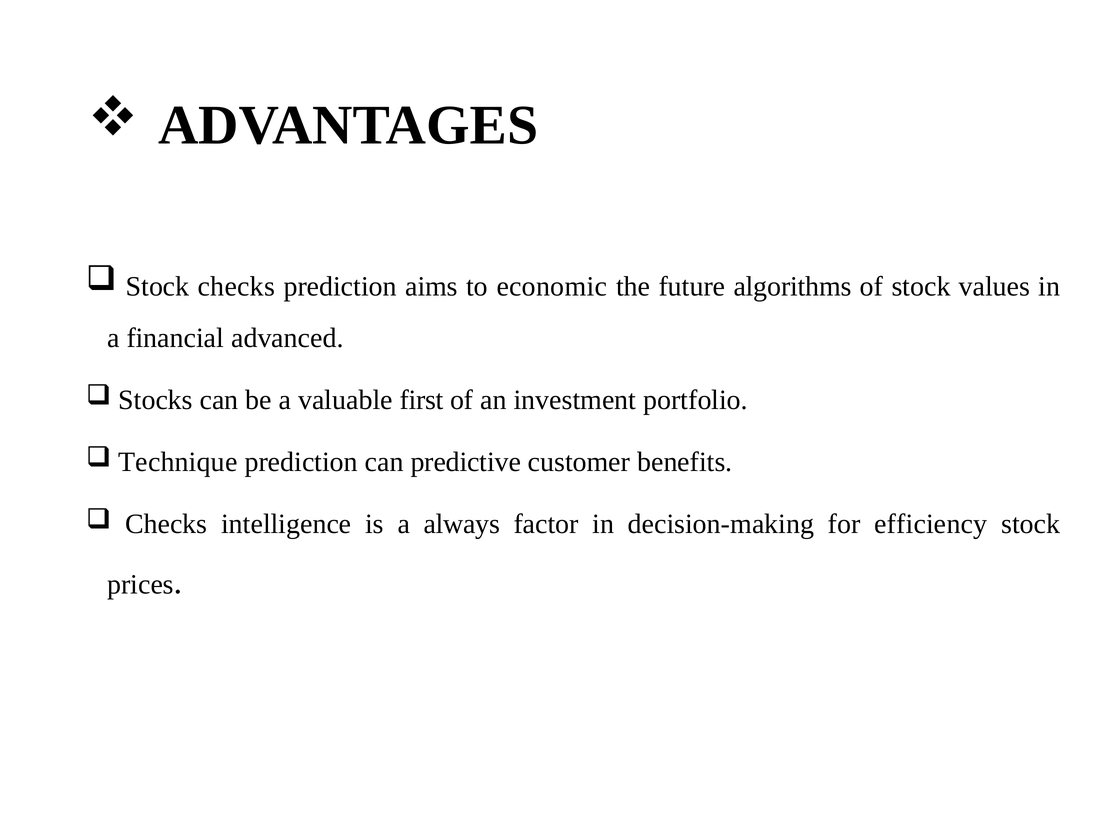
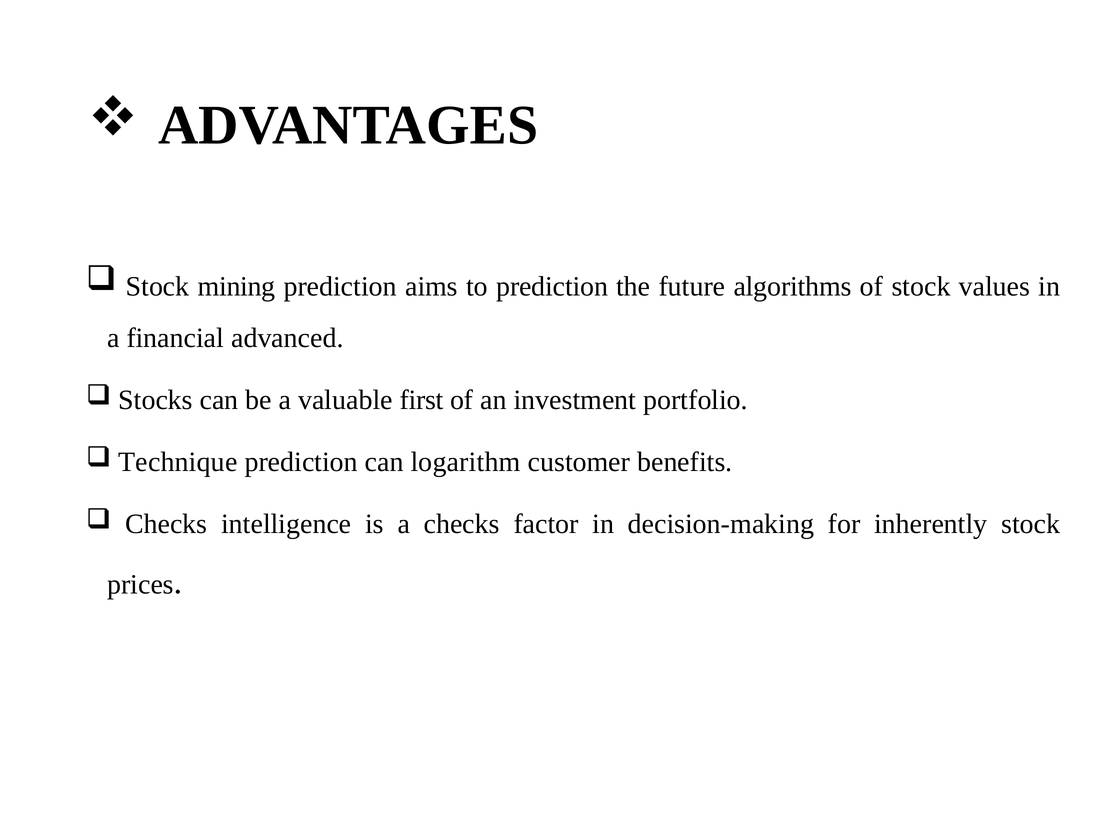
Stock checks: checks -> mining
to economic: economic -> prediction
predictive: predictive -> logarithm
a always: always -> checks
efficiency: efficiency -> inherently
